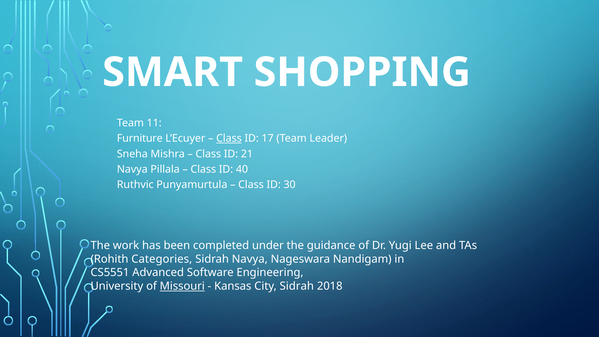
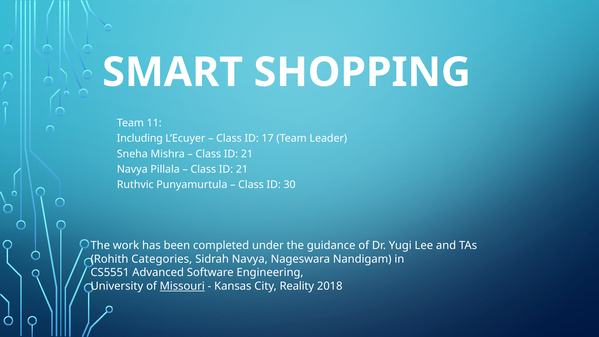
Furniture: Furniture -> Including
Class at (229, 138) underline: present -> none
40 at (242, 169): 40 -> 21
City Sidrah: Sidrah -> Reality
